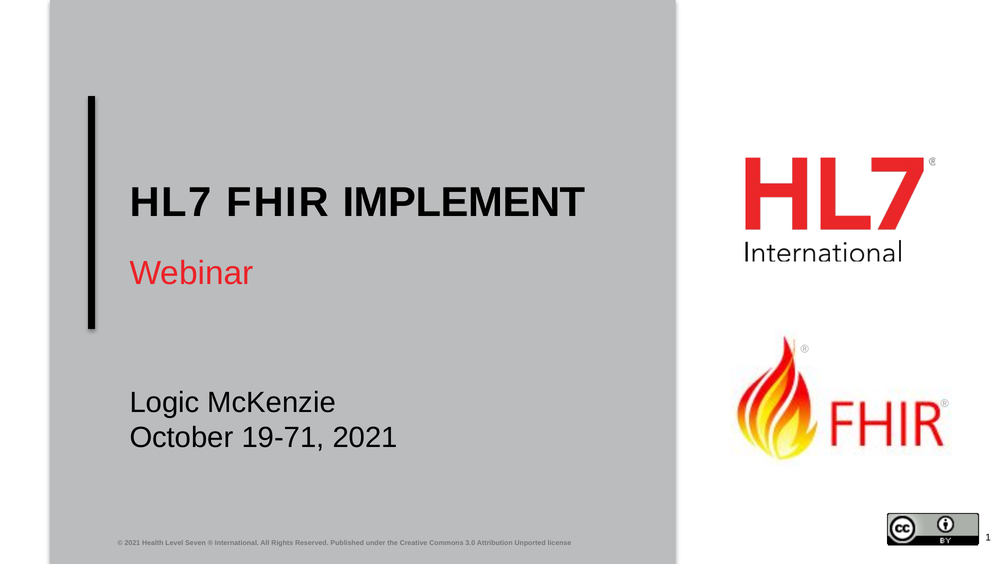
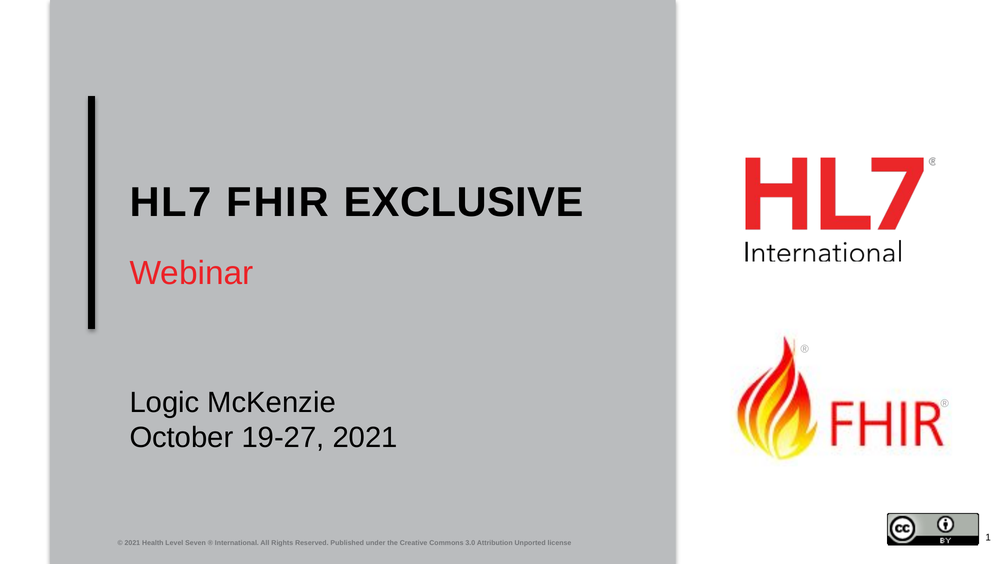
IMPLEMENT: IMPLEMENT -> EXCLUSIVE
19-71: 19-71 -> 19-27
